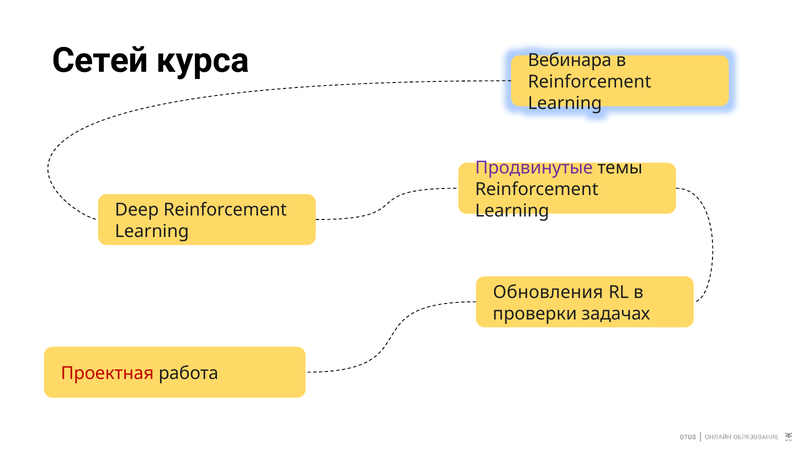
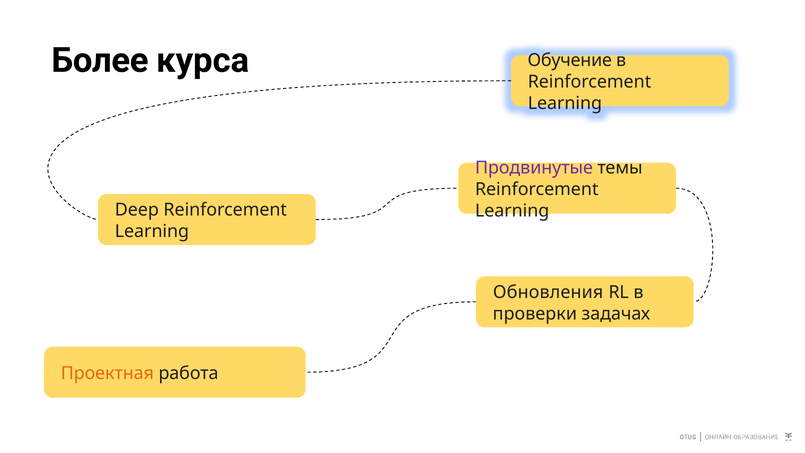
Сетей: Сетей -> Более
Вебинара: Вебинара -> Обучение
Проектная colour: red -> orange
